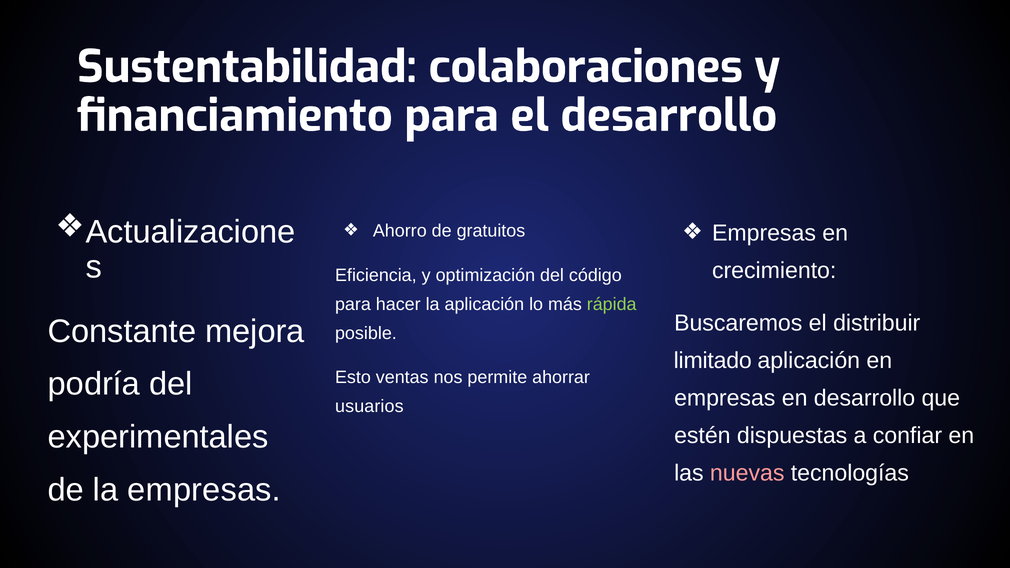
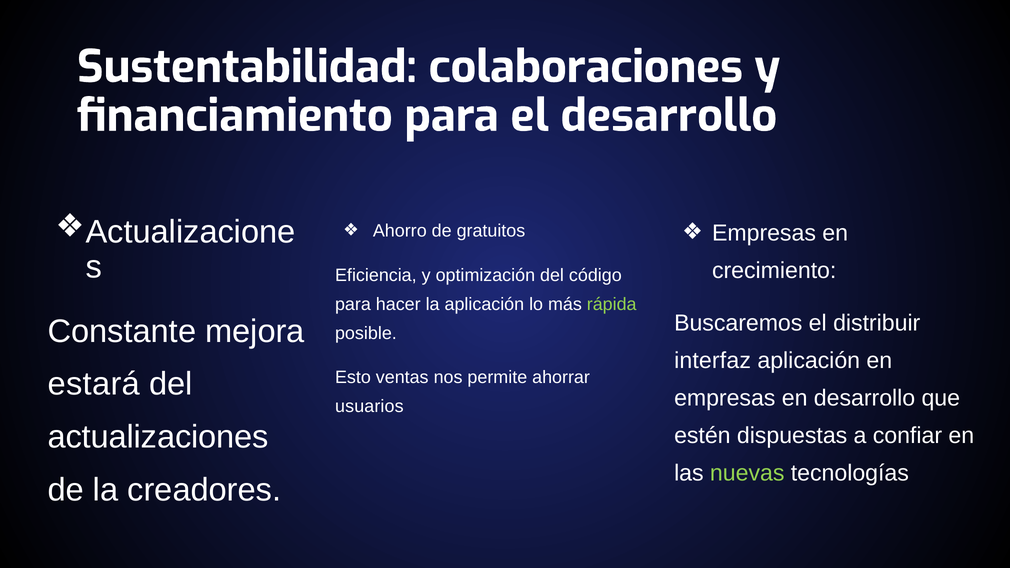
limitado: limitado -> interfaz
podría: podría -> estará
experimentales: experimentales -> actualizaciones
nuevas colour: pink -> light green
la empresas: empresas -> creadores
